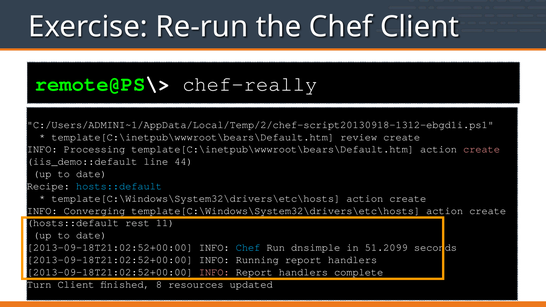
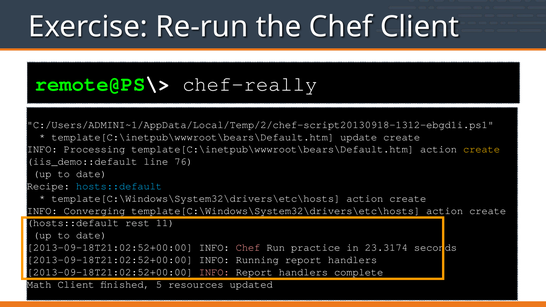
review: review -> update
create at (482, 149) colour: pink -> yellow
44: 44 -> 76
Chef at (248, 248) colour: light blue -> pink
dnsimple: dnsimple -> practice
51.2099: 51.2099 -> 23.3174
Turn: Turn -> Math
8: 8 -> 5
